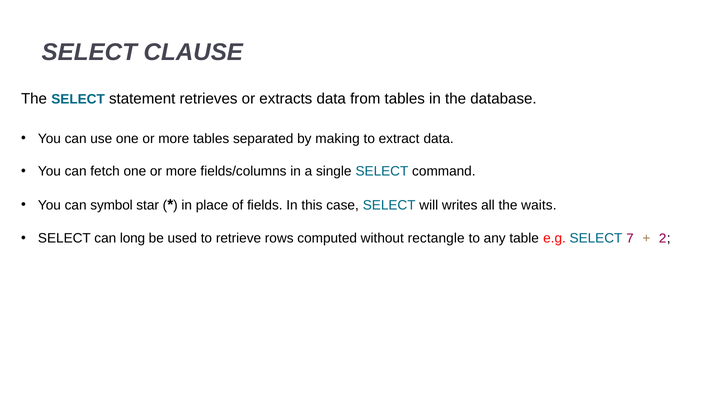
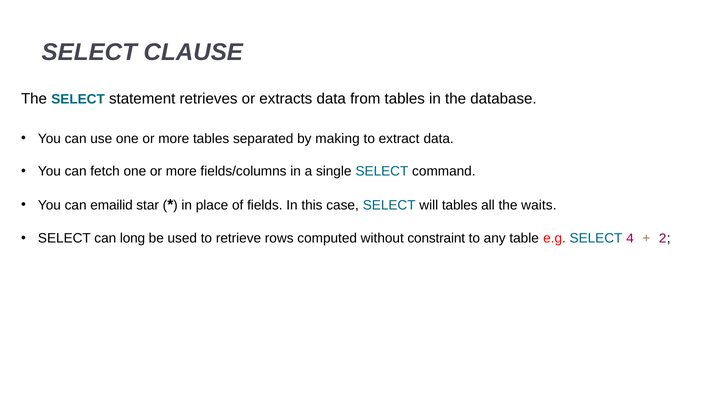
symbol: symbol -> emailid
will writes: writes -> tables
rectangle: rectangle -> constraint
7: 7 -> 4
